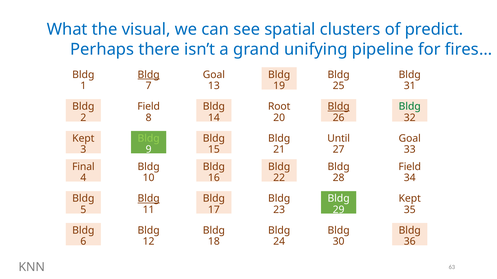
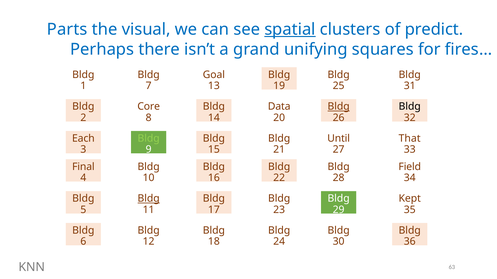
What: What -> Parts
spatial underline: none -> present
pipeline: pipeline -> squares
Bldg at (149, 75) underline: present -> none
Field at (149, 107): Field -> Core
Root: Root -> Data
Bldg at (410, 107) colour: green -> black
Kept at (83, 139): Kept -> Each
Goal at (410, 139): Goal -> That
